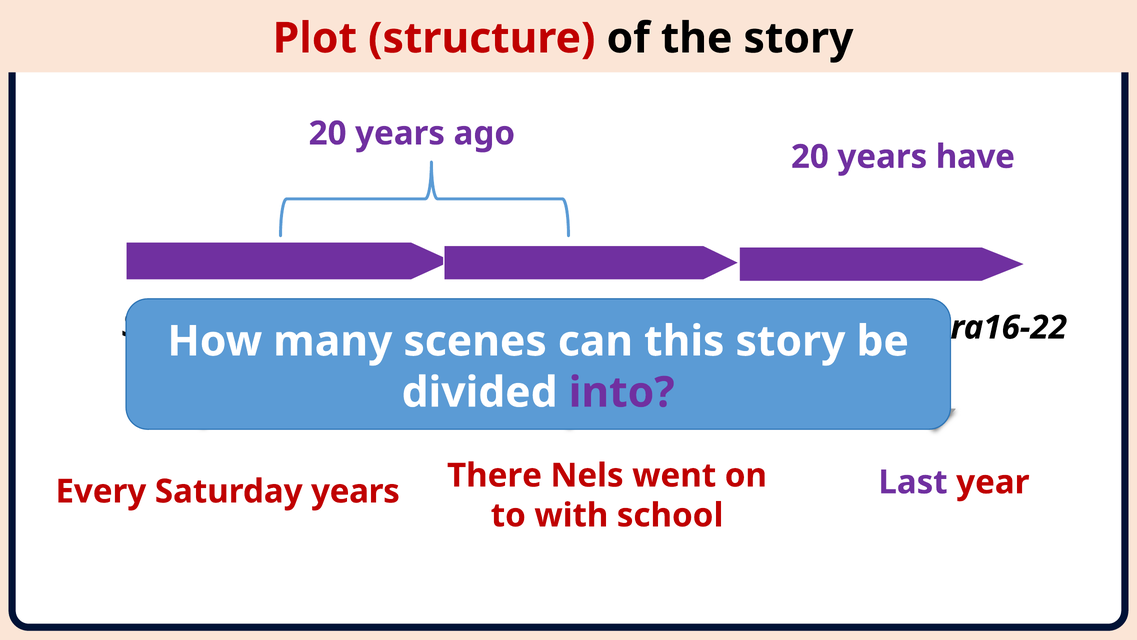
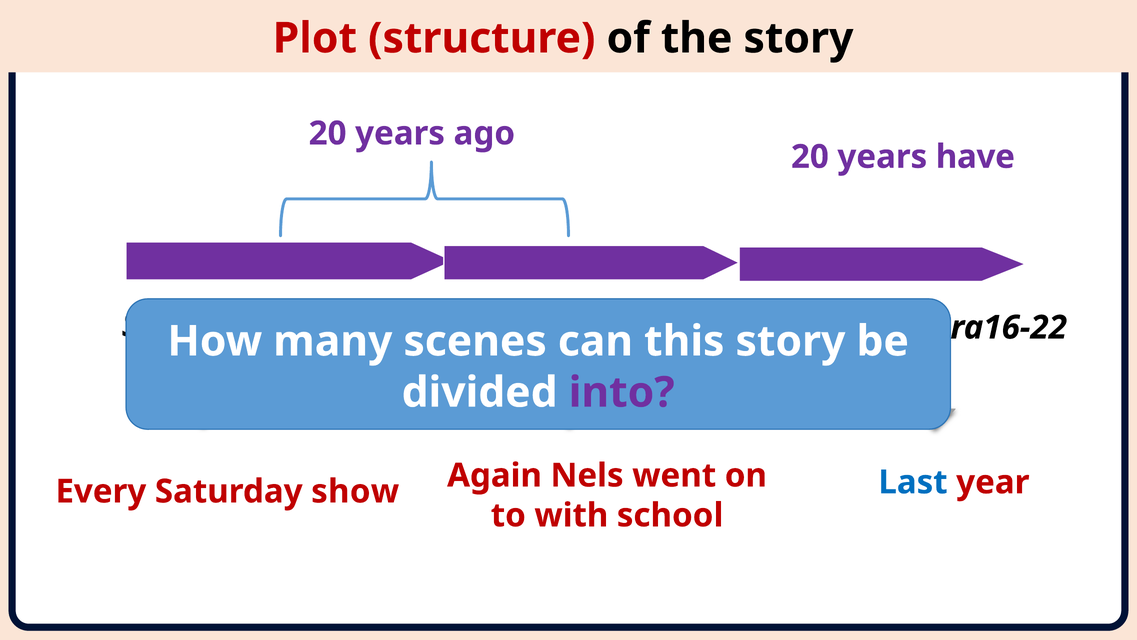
There: There -> Again
Last colour: purple -> blue
Saturday years: years -> show
